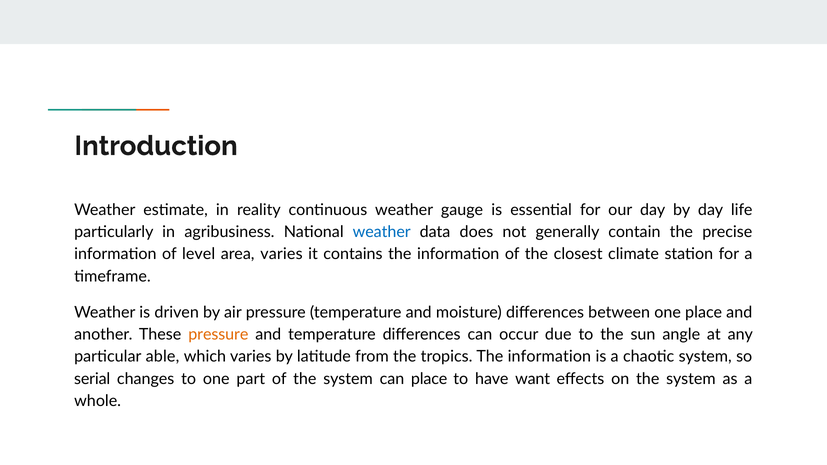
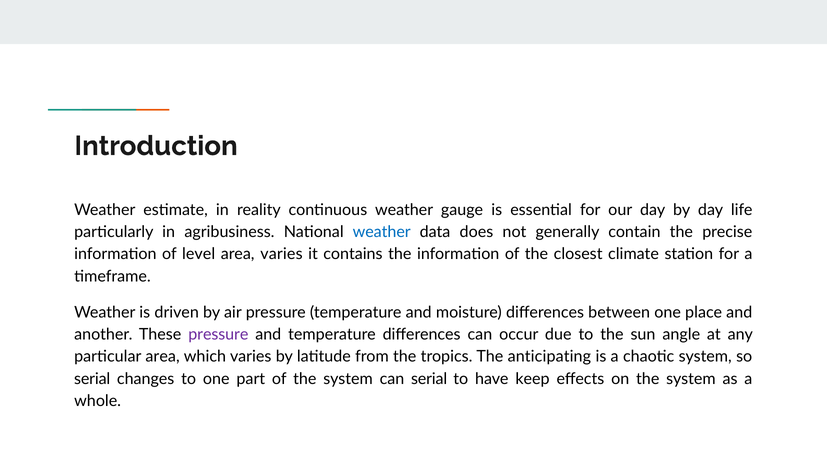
pressure at (218, 335) colour: orange -> purple
particular able: able -> area
tropics The information: information -> anticipating
can place: place -> serial
want: want -> keep
